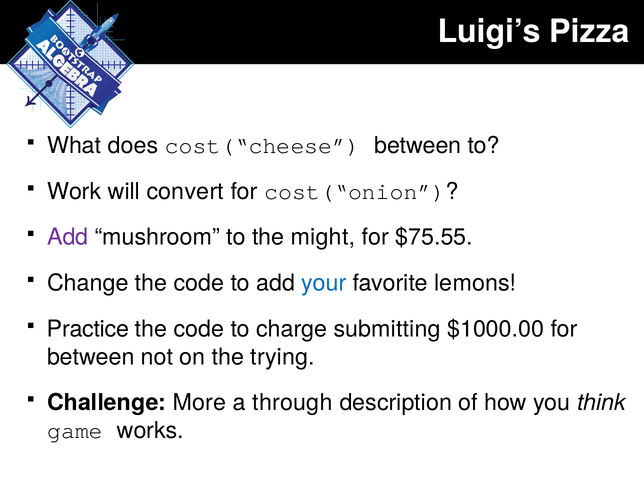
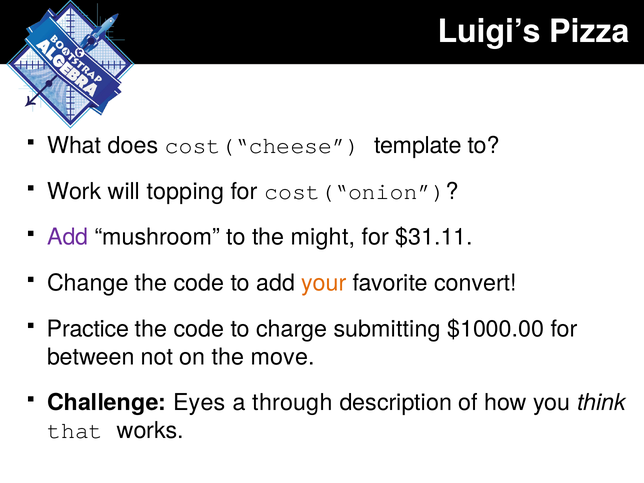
cost(“cheese between: between -> template
convert: convert -> topping
$75.55: $75.55 -> $31.11
your colour: blue -> orange
lemons: lemons -> convert
trying: trying -> move
More: More -> Eyes
game: game -> that
